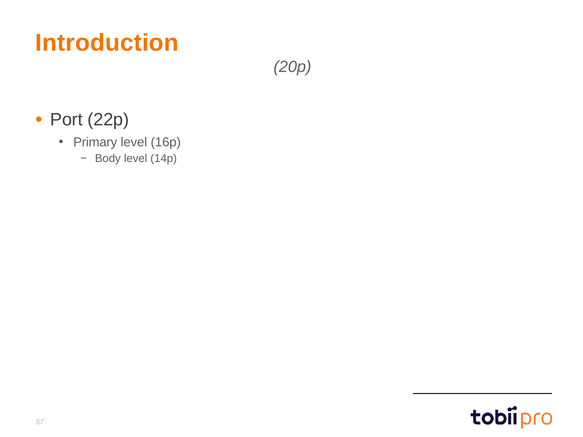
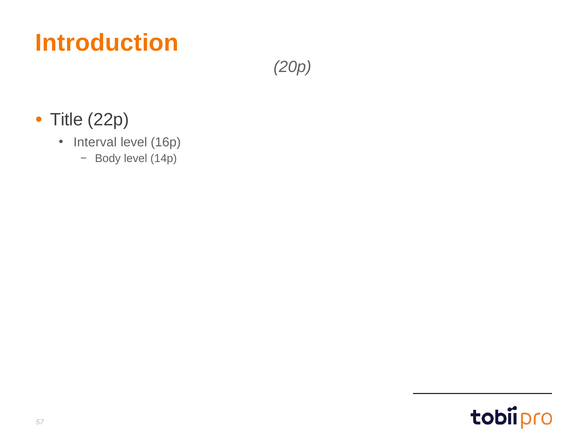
Port: Port -> Title
Primary: Primary -> Interval
